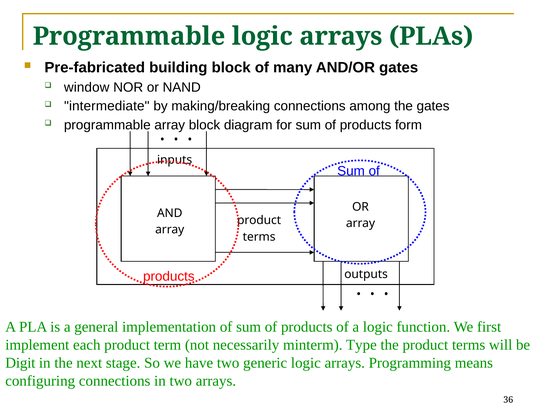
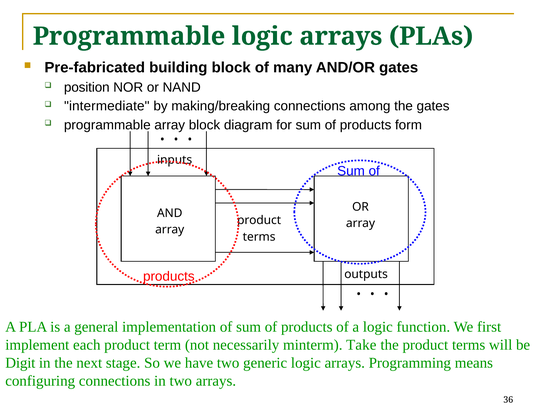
window: window -> position
Type: Type -> Take
